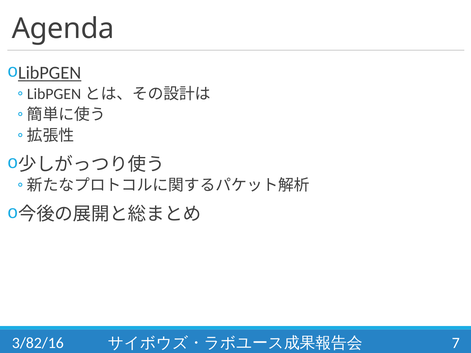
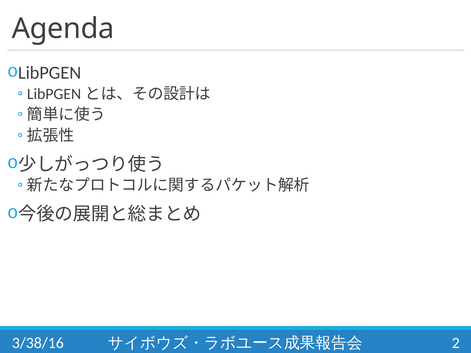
LibPGEN underline: present -> none
3/82/16: 3/82/16 -> 3/38/16
7: 7 -> 2
